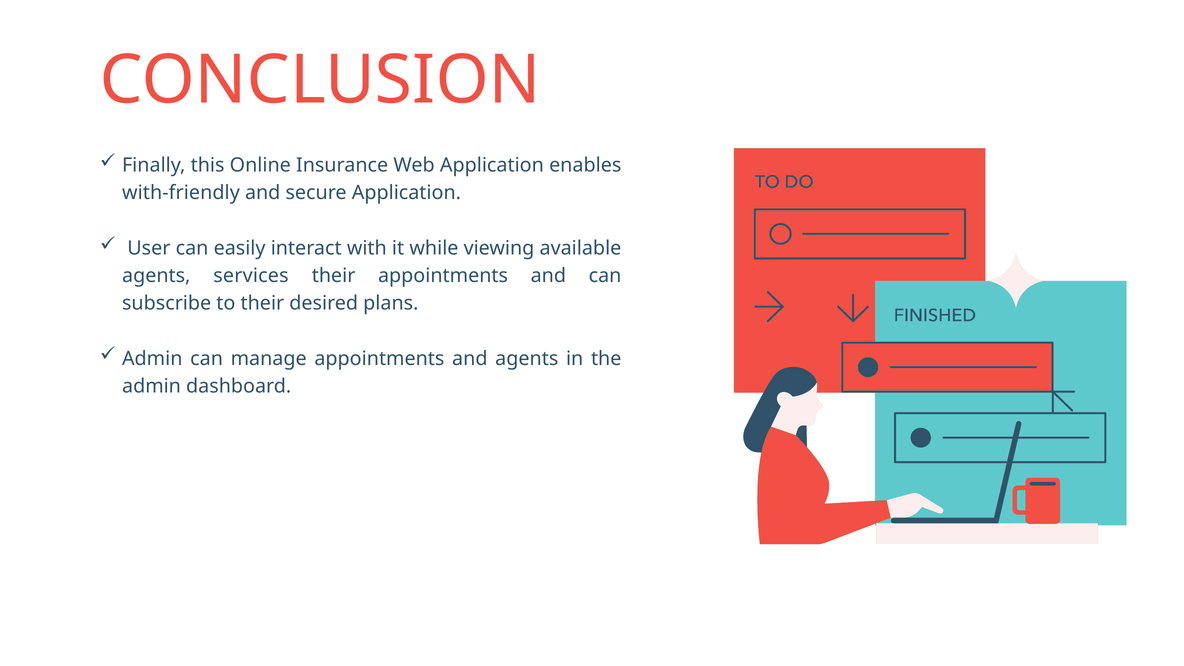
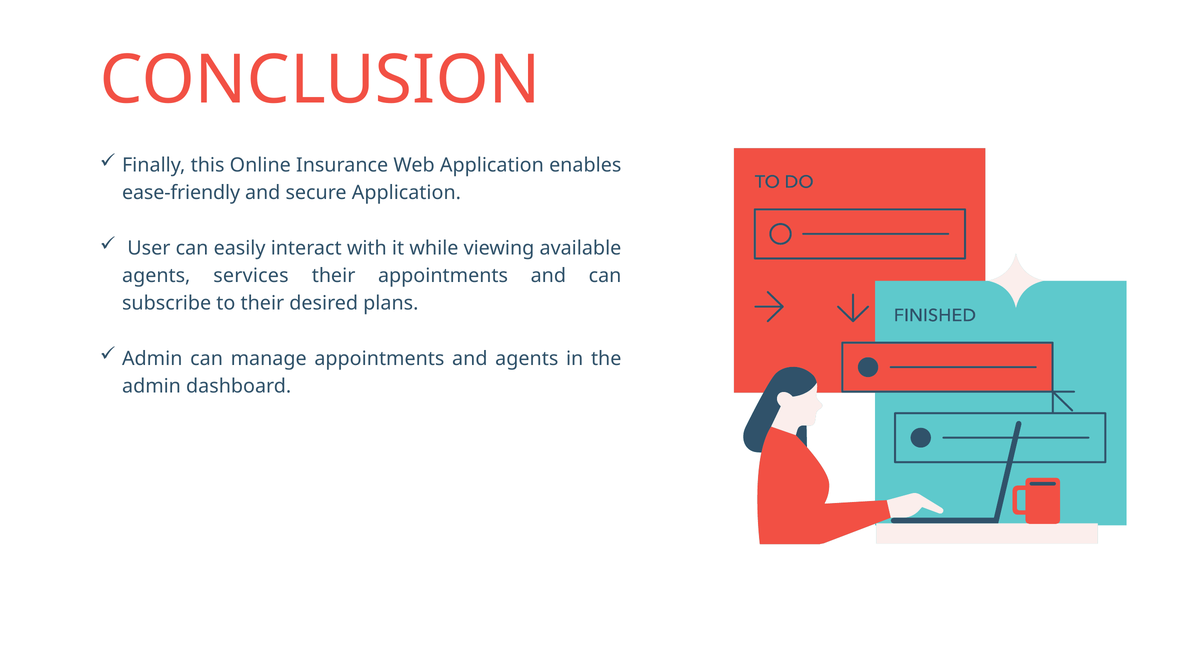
with-friendly: with-friendly -> ease-friendly
